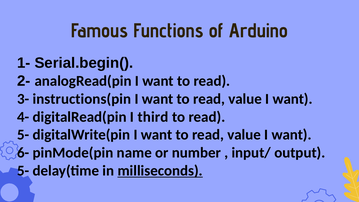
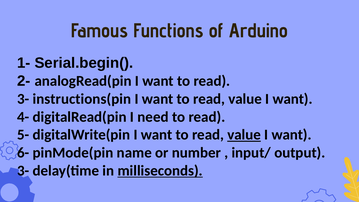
third: third -> need
value at (244, 135) underline: none -> present
5- at (23, 171): 5- -> 3-
